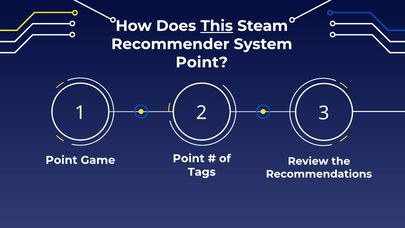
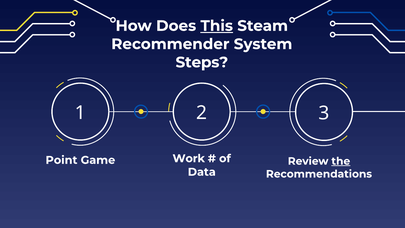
Point at (202, 62): Point -> Steps
Game Point: Point -> Work
the underline: none -> present
Tags: Tags -> Data
